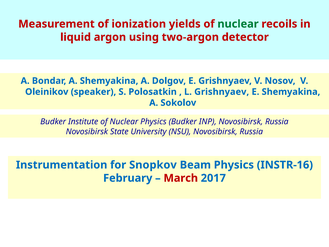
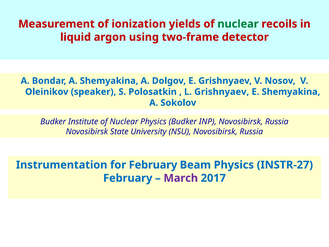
two-argon: two-argon -> two-frame
for Snopkov: Snopkov -> February
INSTR-16: INSTR-16 -> INSTR-27
March colour: red -> purple
